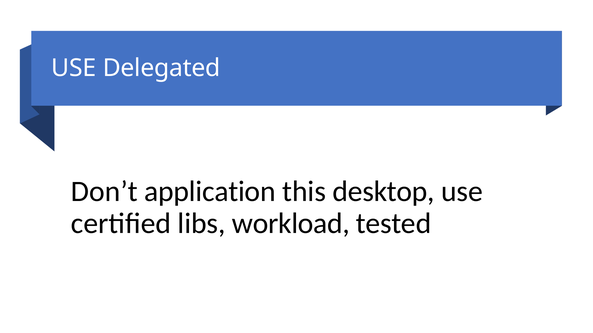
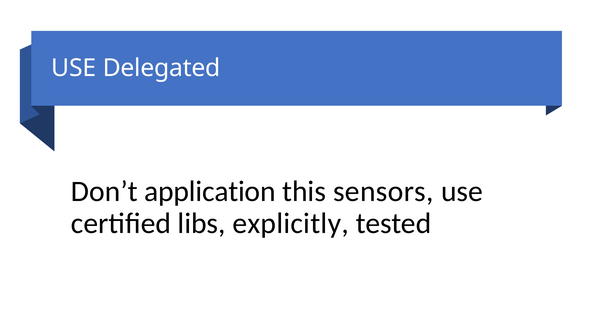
desktop: desktop -> sensors
workload: workload -> explicitly
